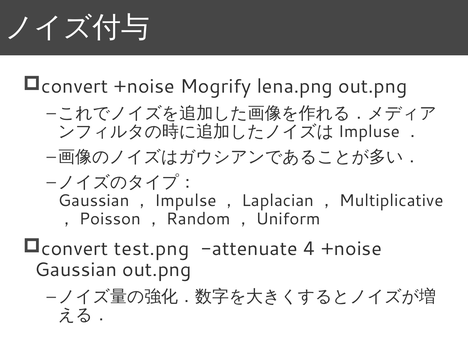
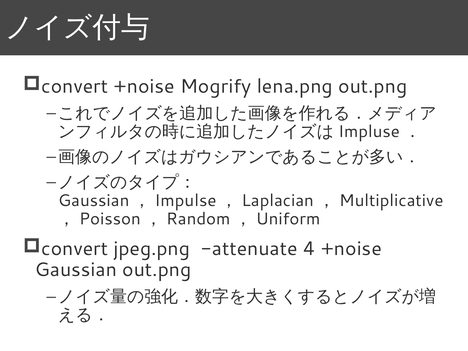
test.png: test.png -> jpeg.png
